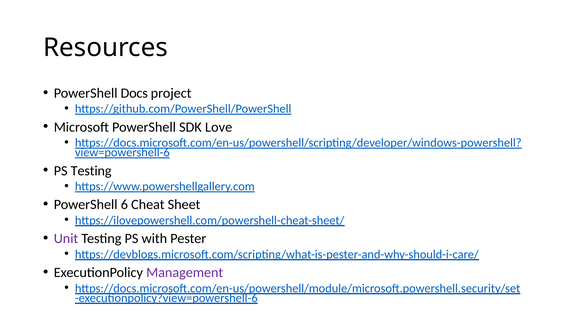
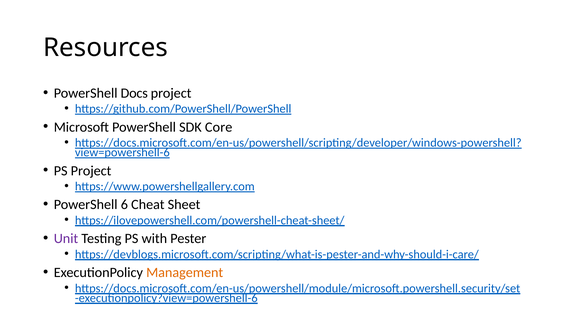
Love: Love -> Core
PS Testing: Testing -> Project
Management colour: purple -> orange
